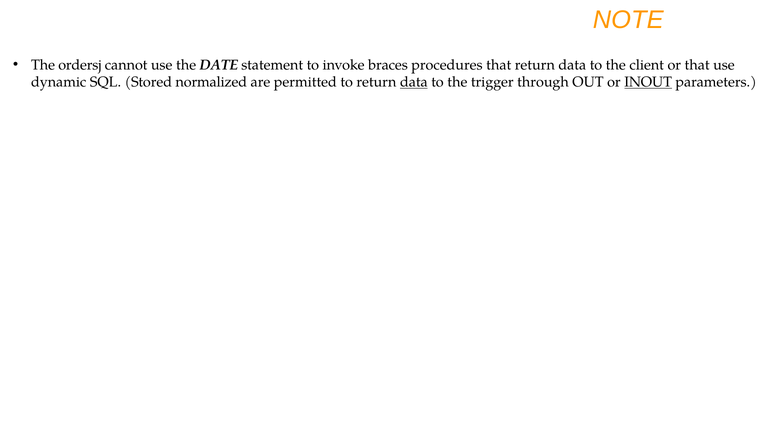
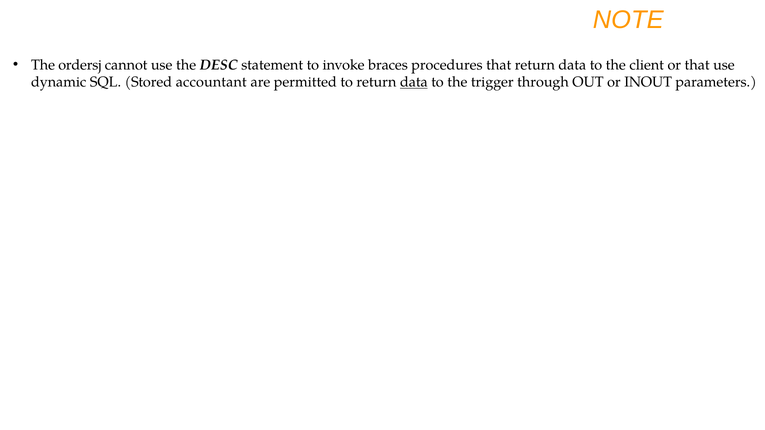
DATE: DATE -> DESC
normalized: normalized -> accountant
INOUT underline: present -> none
